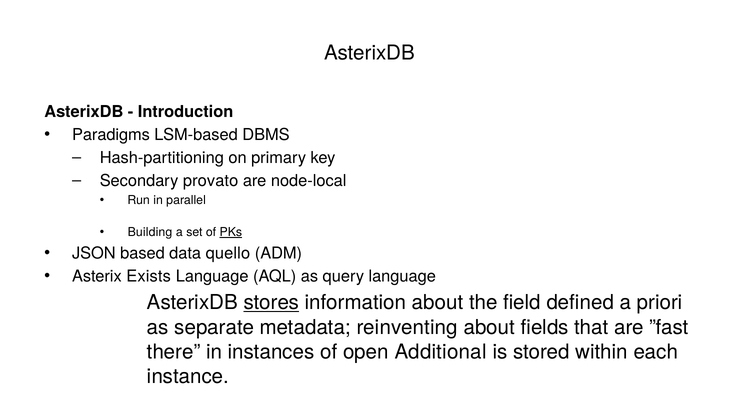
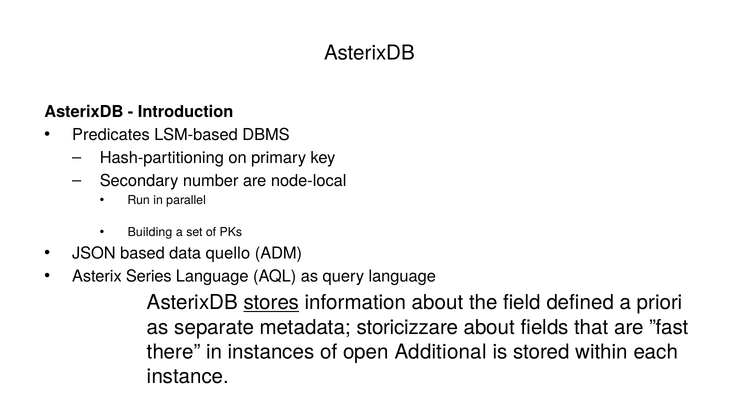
Paradigms: Paradigms -> Predicates
provato: provato -> number
PKs underline: present -> none
Exists: Exists -> Series
reinventing: reinventing -> storicizzare
